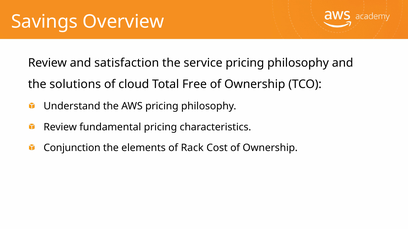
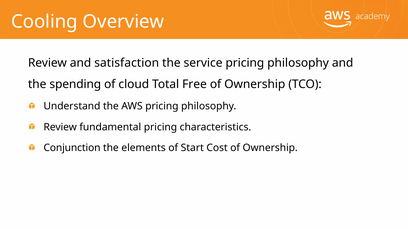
Savings: Savings -> Cooling
solutions: solutions -> spending
Rack: Rack -> Start
